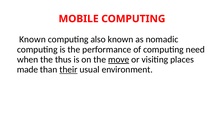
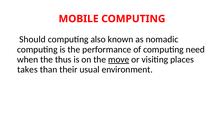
Known at (32, 39): Known -> Should
made: made -> takes
their underline: present -> none
